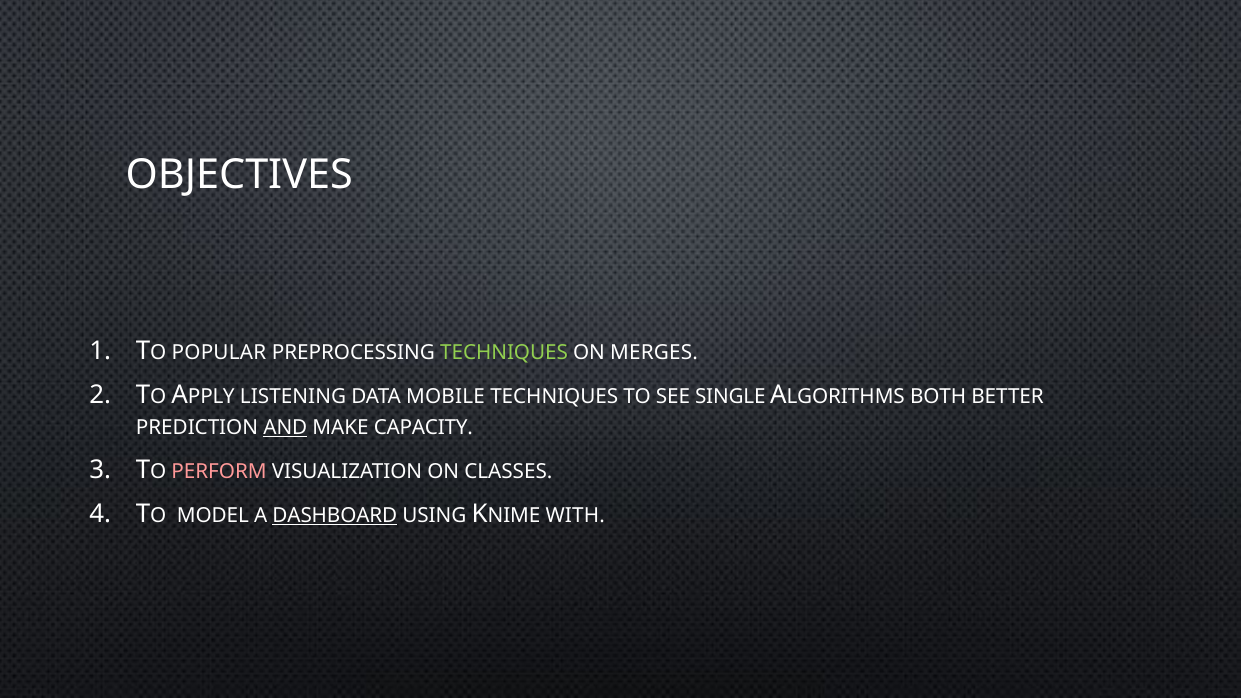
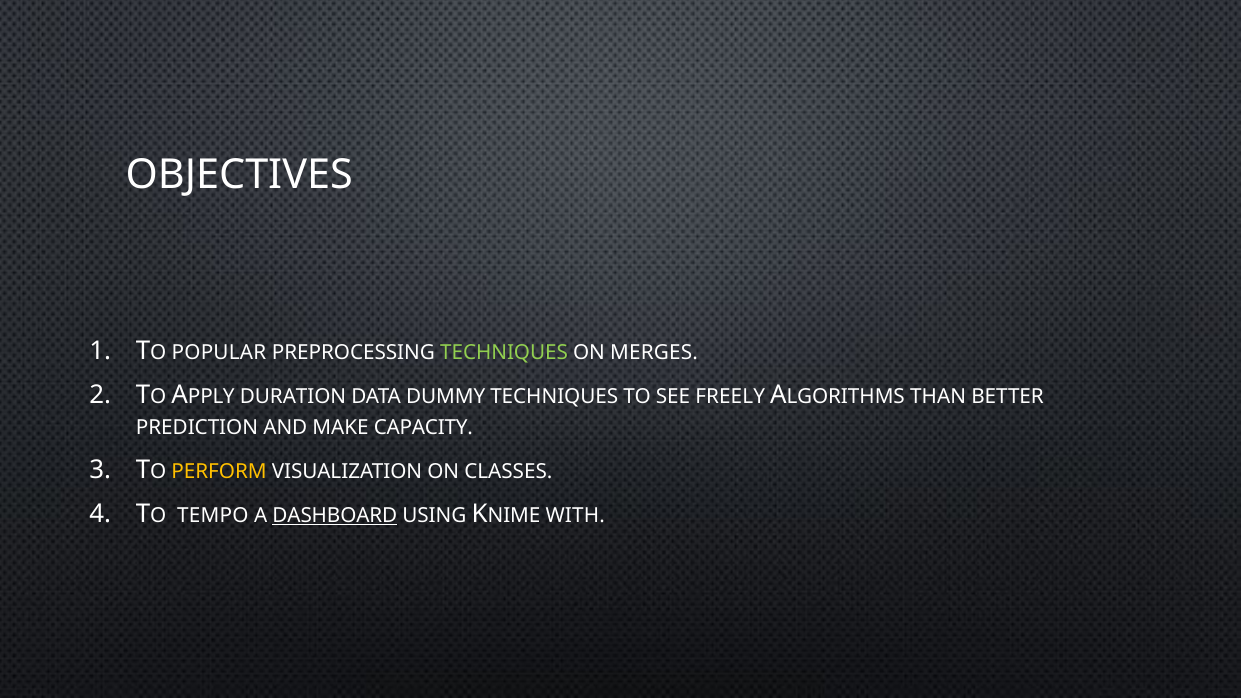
LISTENING: LISTENING -> DURATION
MOBILE: MOBILE -> DUMMY
SINGLE: SINGLE -> FREELY
BOTH: BOTH -> THAN
AND underline: present -> none
PERFORM colour: pink -> yellow
MODEL: MODEL -> TEMPO
